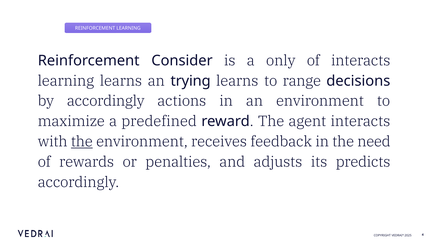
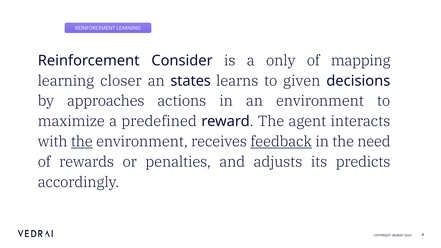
of interacts: interacts -> mapping
learning learns: learns -> closer
trying: trying -> states
range: range -> given
by accordingly: accordingly -> approaches
feedback underline: none -> present
